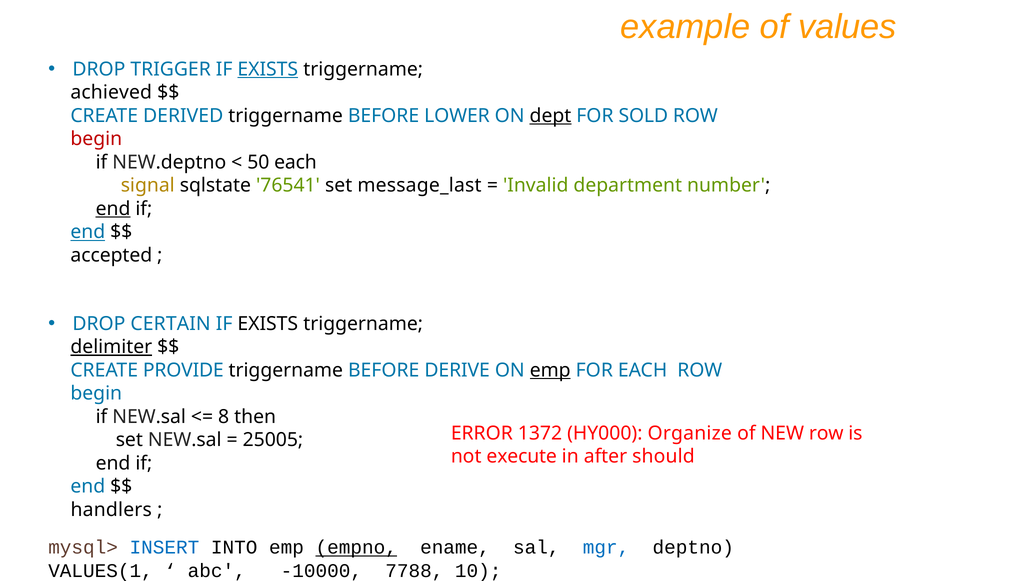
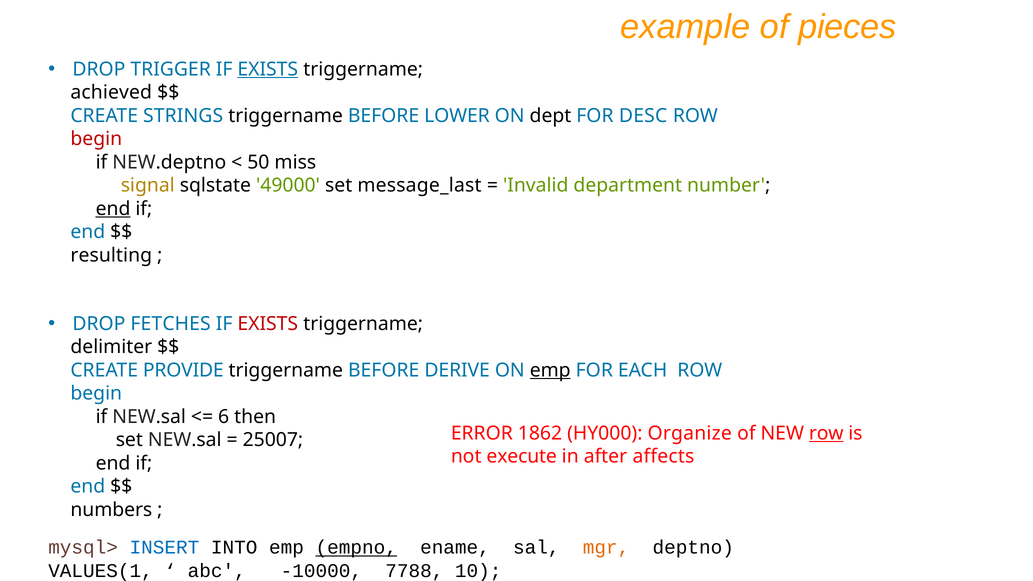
values: values -> pieces
DERIVED: DERIVED -> STRINGS
dept underline: present -> none
SOLD: SOLD -> DESC
50 each: each -> miss
76541: 76541 -> 49000
end at (88, 232) underline: present -> none
accepted: accepted -> resulting
CERTAIN: CERTAIN -> FETCHES
EXISTS at (268, 324) colour: black -> red
delimiter underline: present -> none
8: 8 -> 6
1372: 1372 -> 1862
row at (826, 433) underline: none -> present
25005: 25005 -> 25007
should: should -> affects
handlers: handlers -> numbers
mgr colour: blue -> orange
